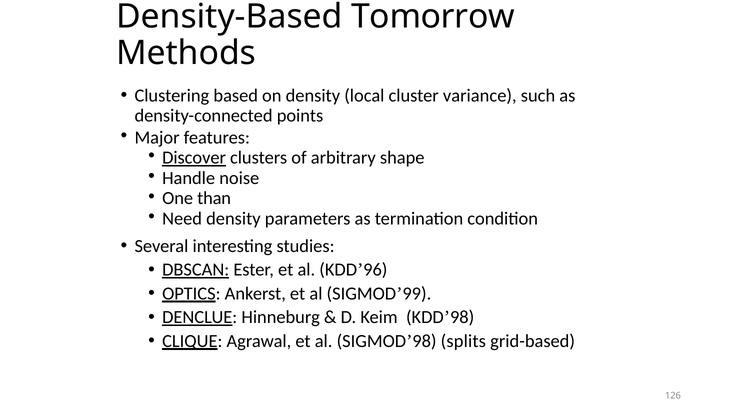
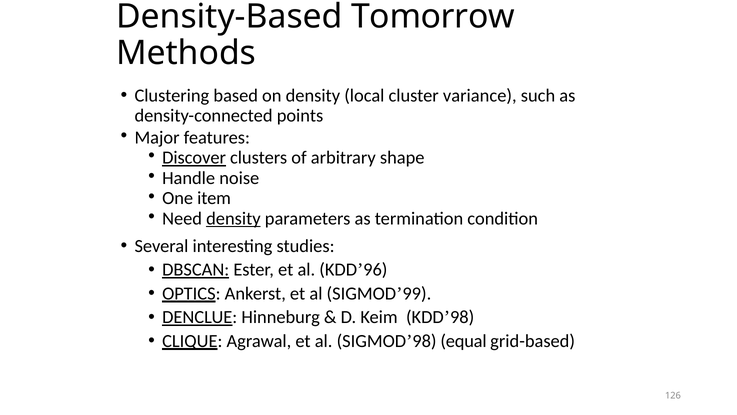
than: than -> item
density at (233, 218) underline: none -> present
splits: splits -> equal
